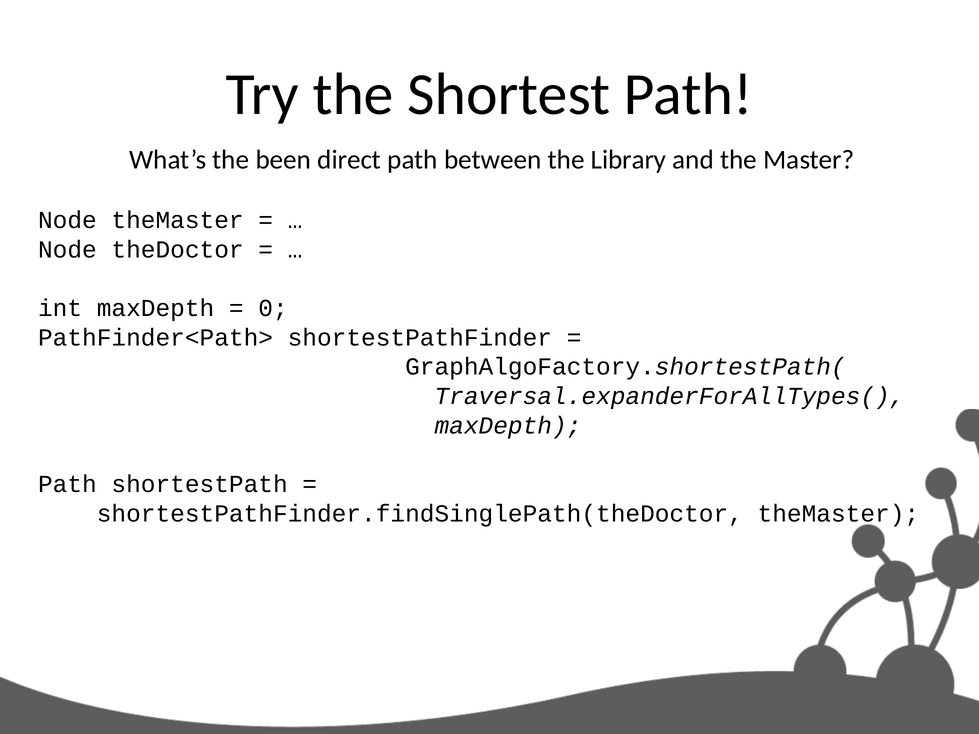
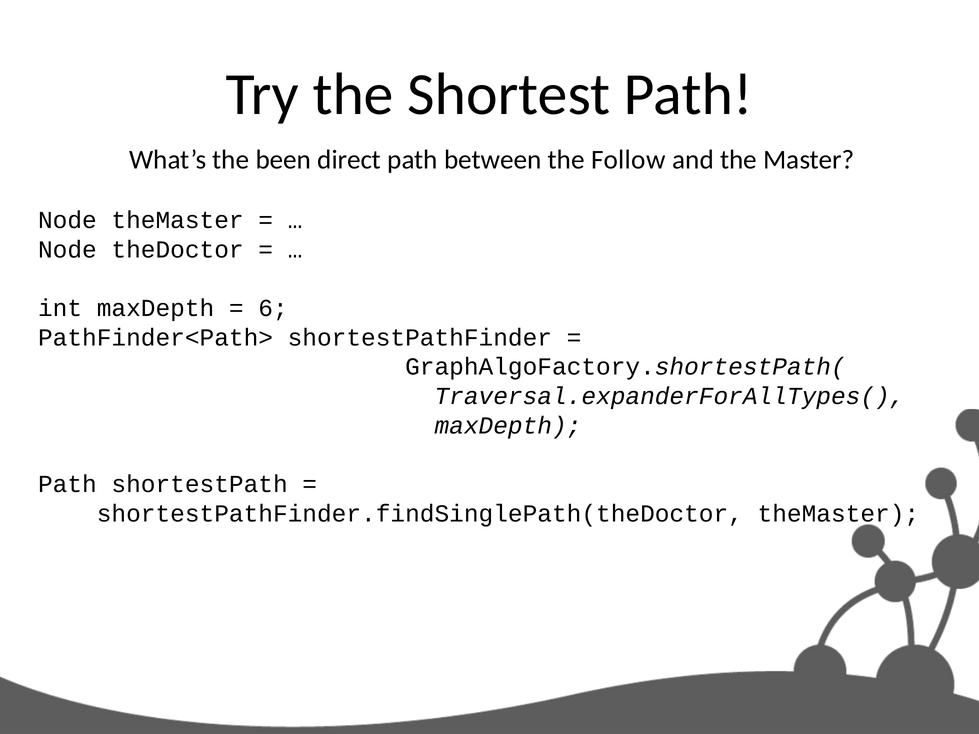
Library: Library -> Follow
0: 0 -> 6
